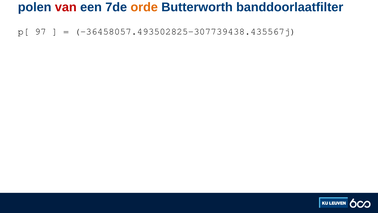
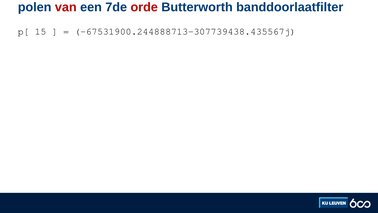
orde colour: orange -> red
97: 97 -> 15
-36458057.493502825-307739438.435567j: -36458057.493502825-307739438.435567j -> -67531900.244888713-307739438.435567j
